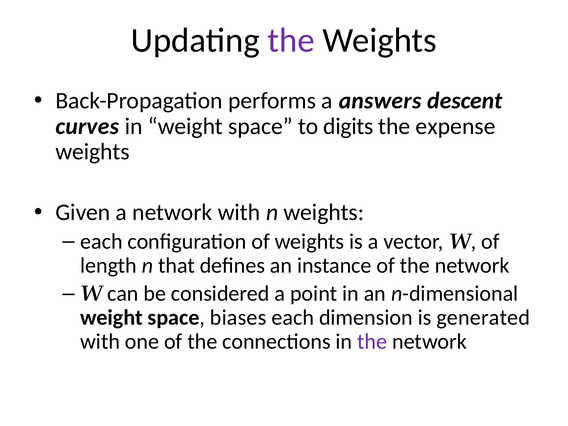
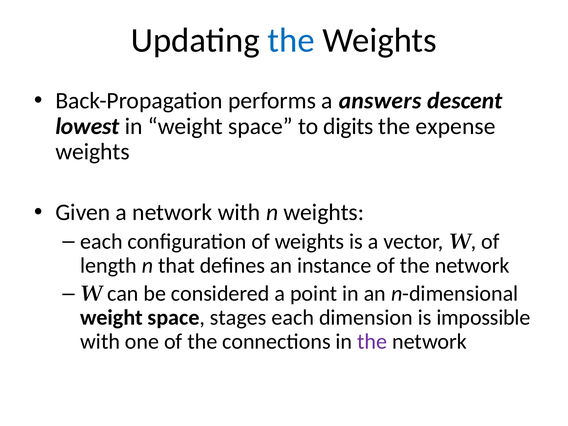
the at (291, 40) colour: purple -> blue
curves: curves -> lowest
biases: biases -> stages
generated: generated -> impossible
